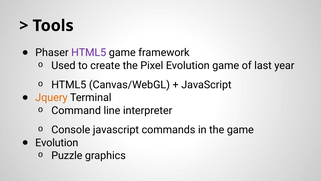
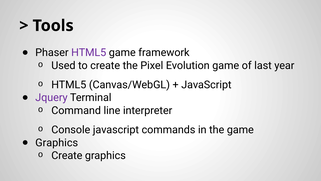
Jquery colour: orange -> purple
Evolution at (57, 142): Evolution -> Graphics
Puzzle at (67, 155): Puzzle -> Create
